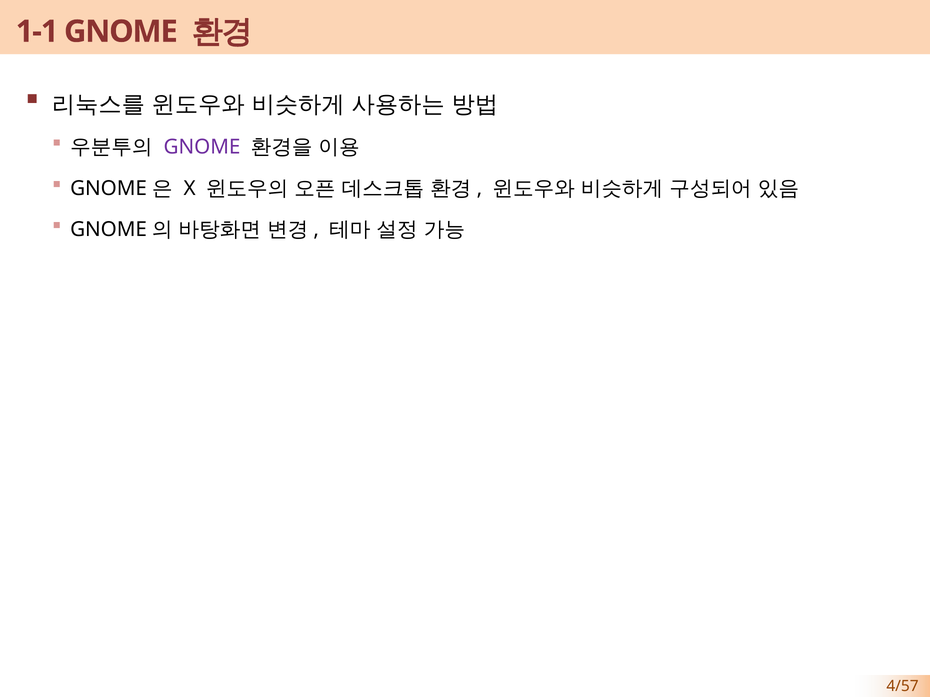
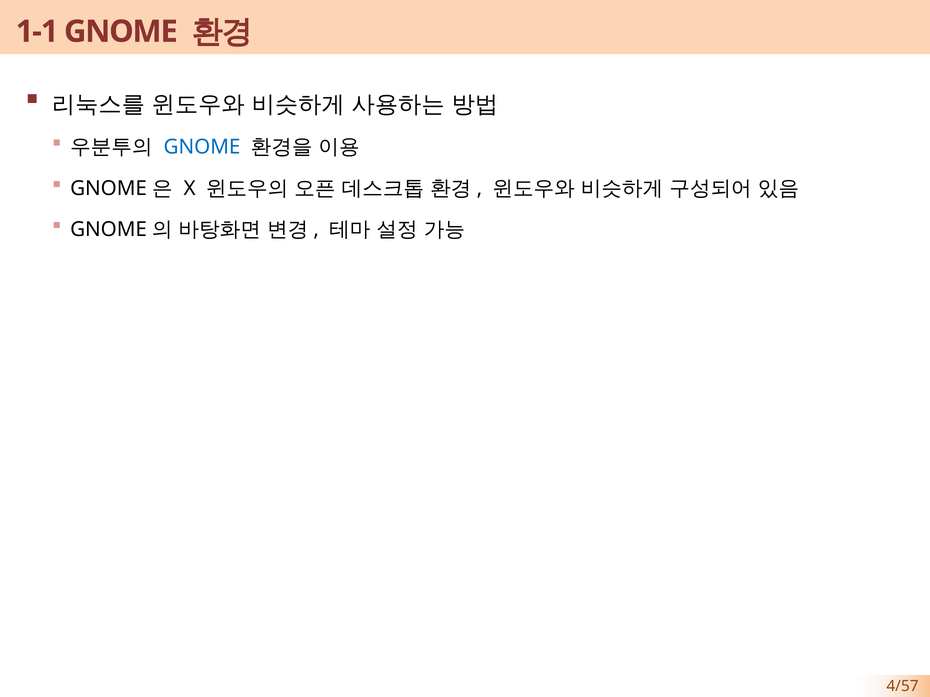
GNOME at (202, 147) colour: purple -> blue
